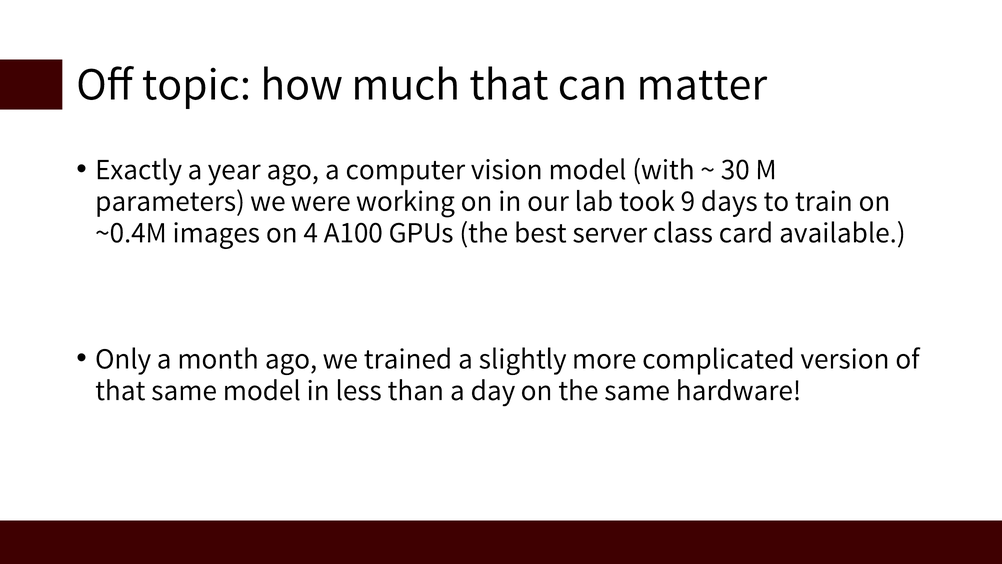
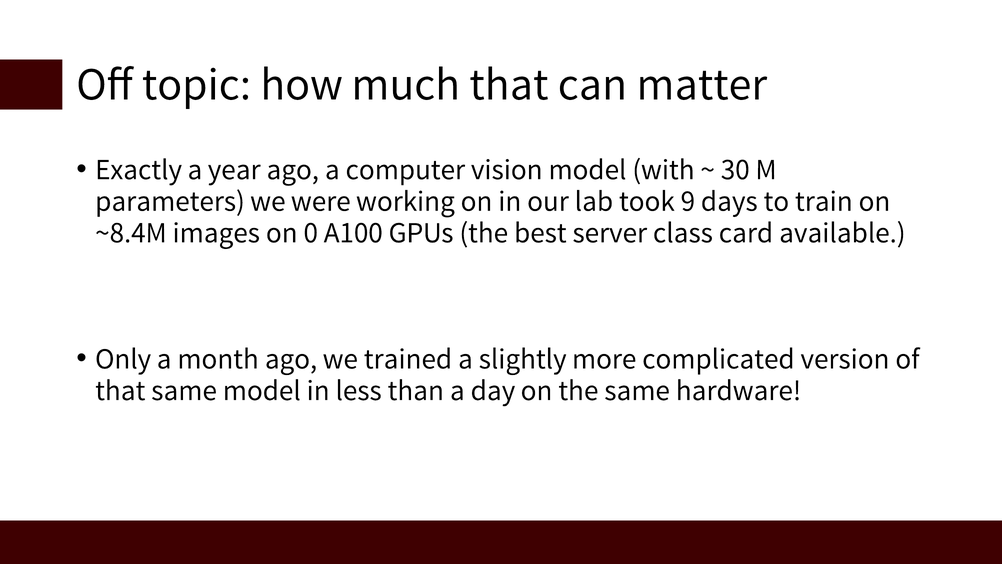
~0.4M: ~0.4M -> ~8.4M
4: 4 -> 0
